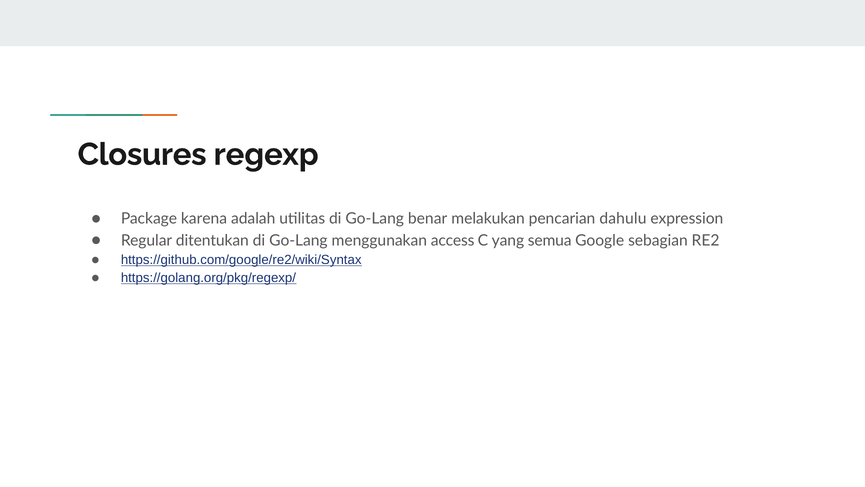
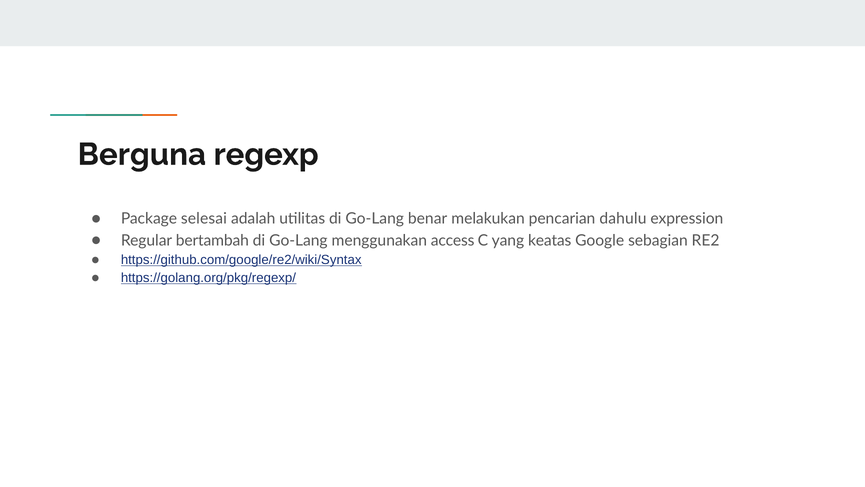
Closures: Closures -> Berguna
karena: karena -> selesai
ditentukan: ditentukan -> bertambah
semua: semua -> keatas
